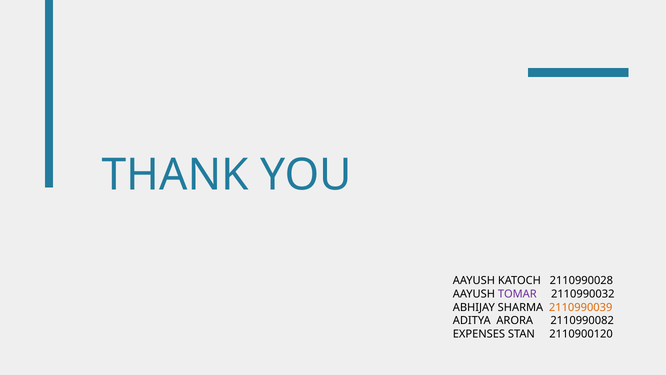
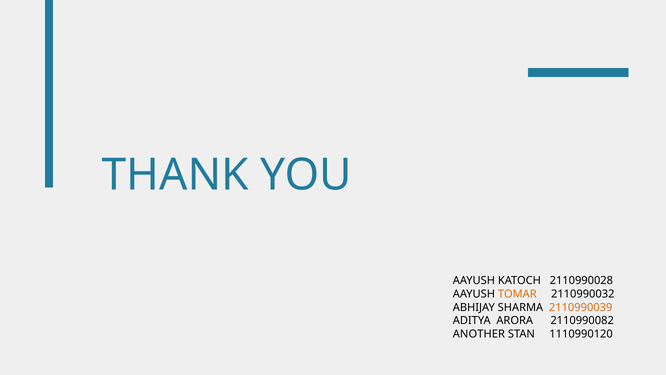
TOMAR colour: purple -> orange
EXPENSES: EXPENSES -> ANOTHER
2110900120: 2110900120 -> 1110990120
